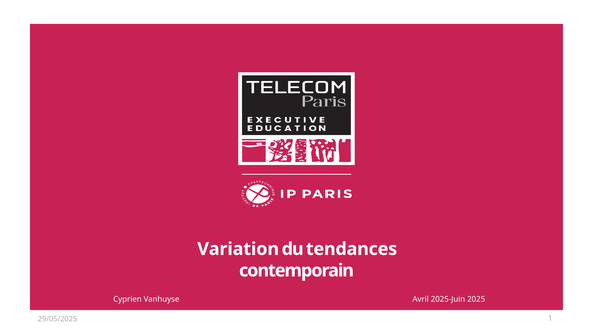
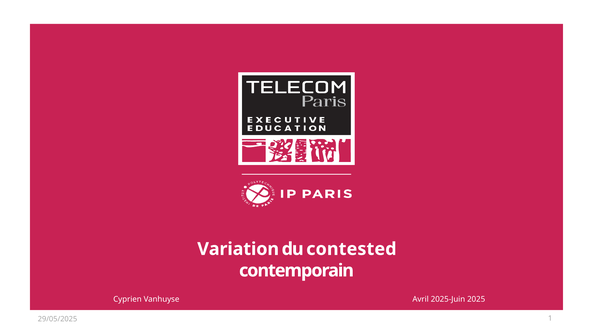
tendances: tendances -> contested
